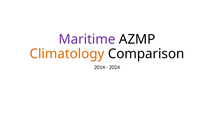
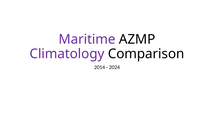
Climatology colour: orange -> purple
